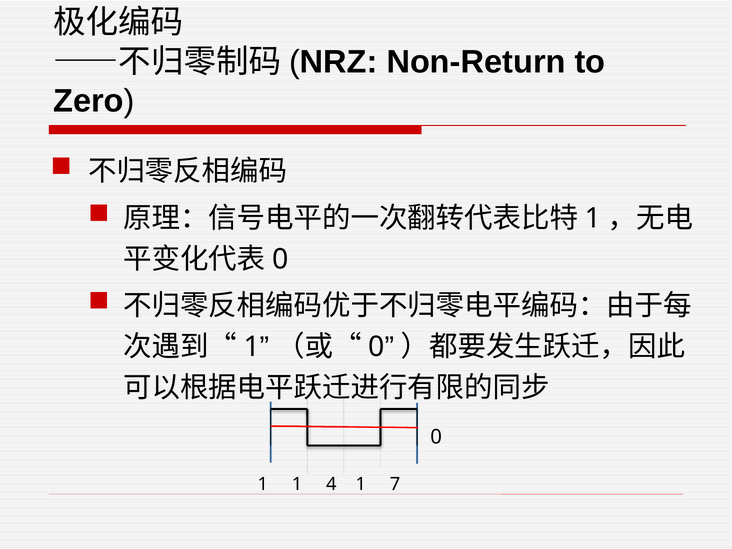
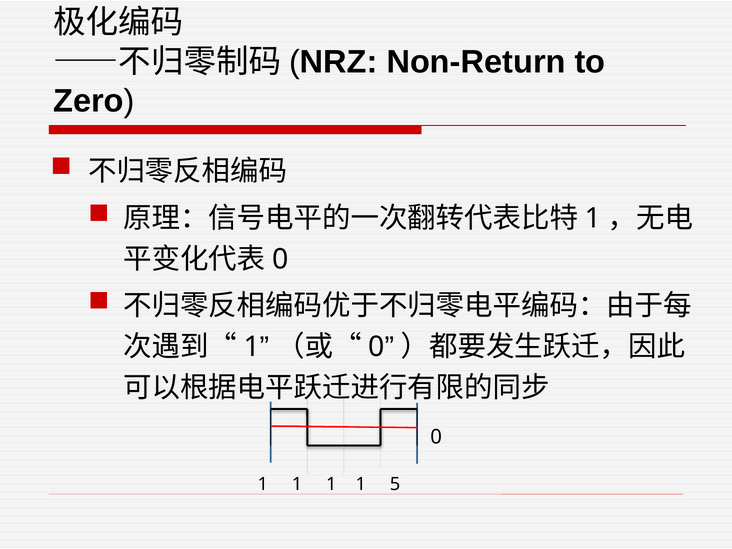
4 at (331, 484): 4 -> 1
7: 7 -> 5
